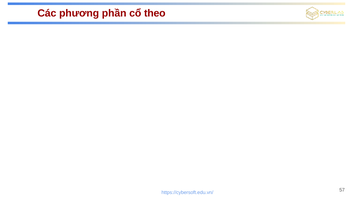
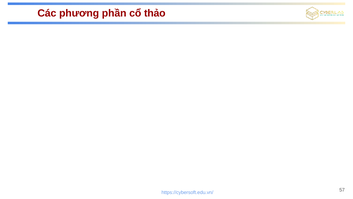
theo: theo -> thảo
